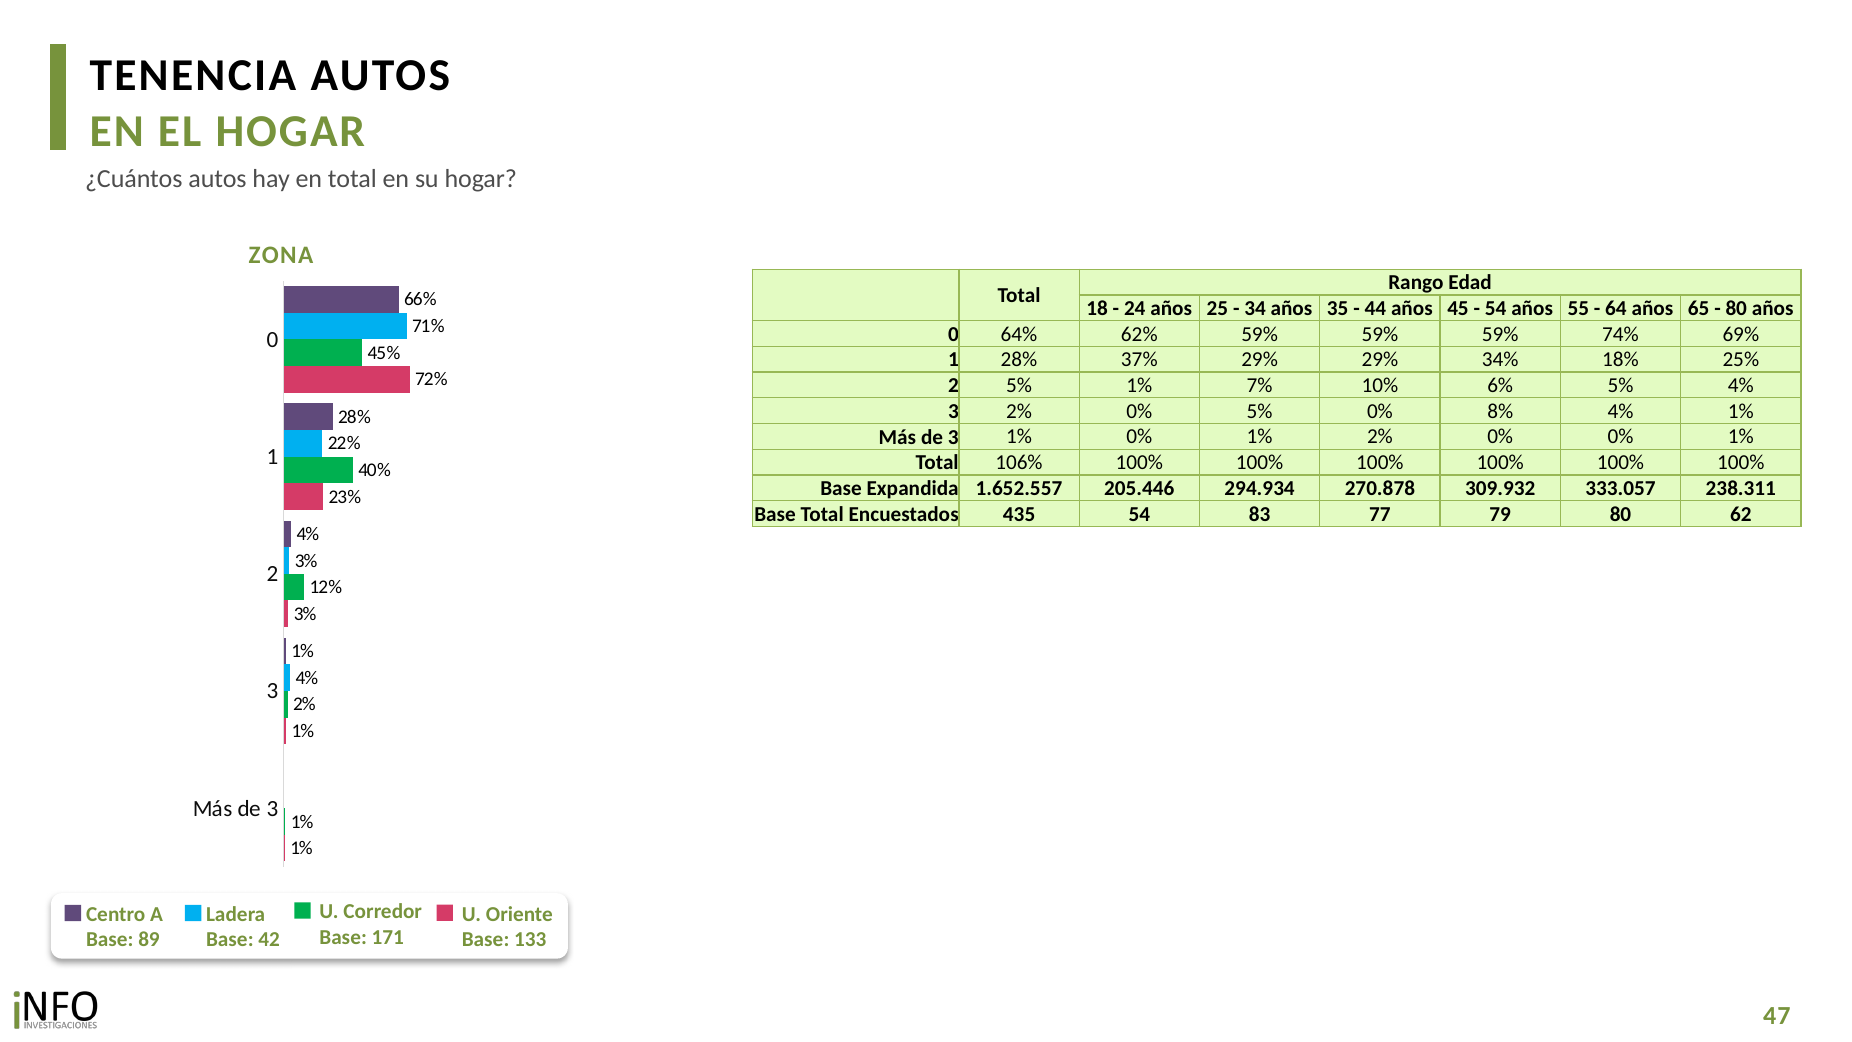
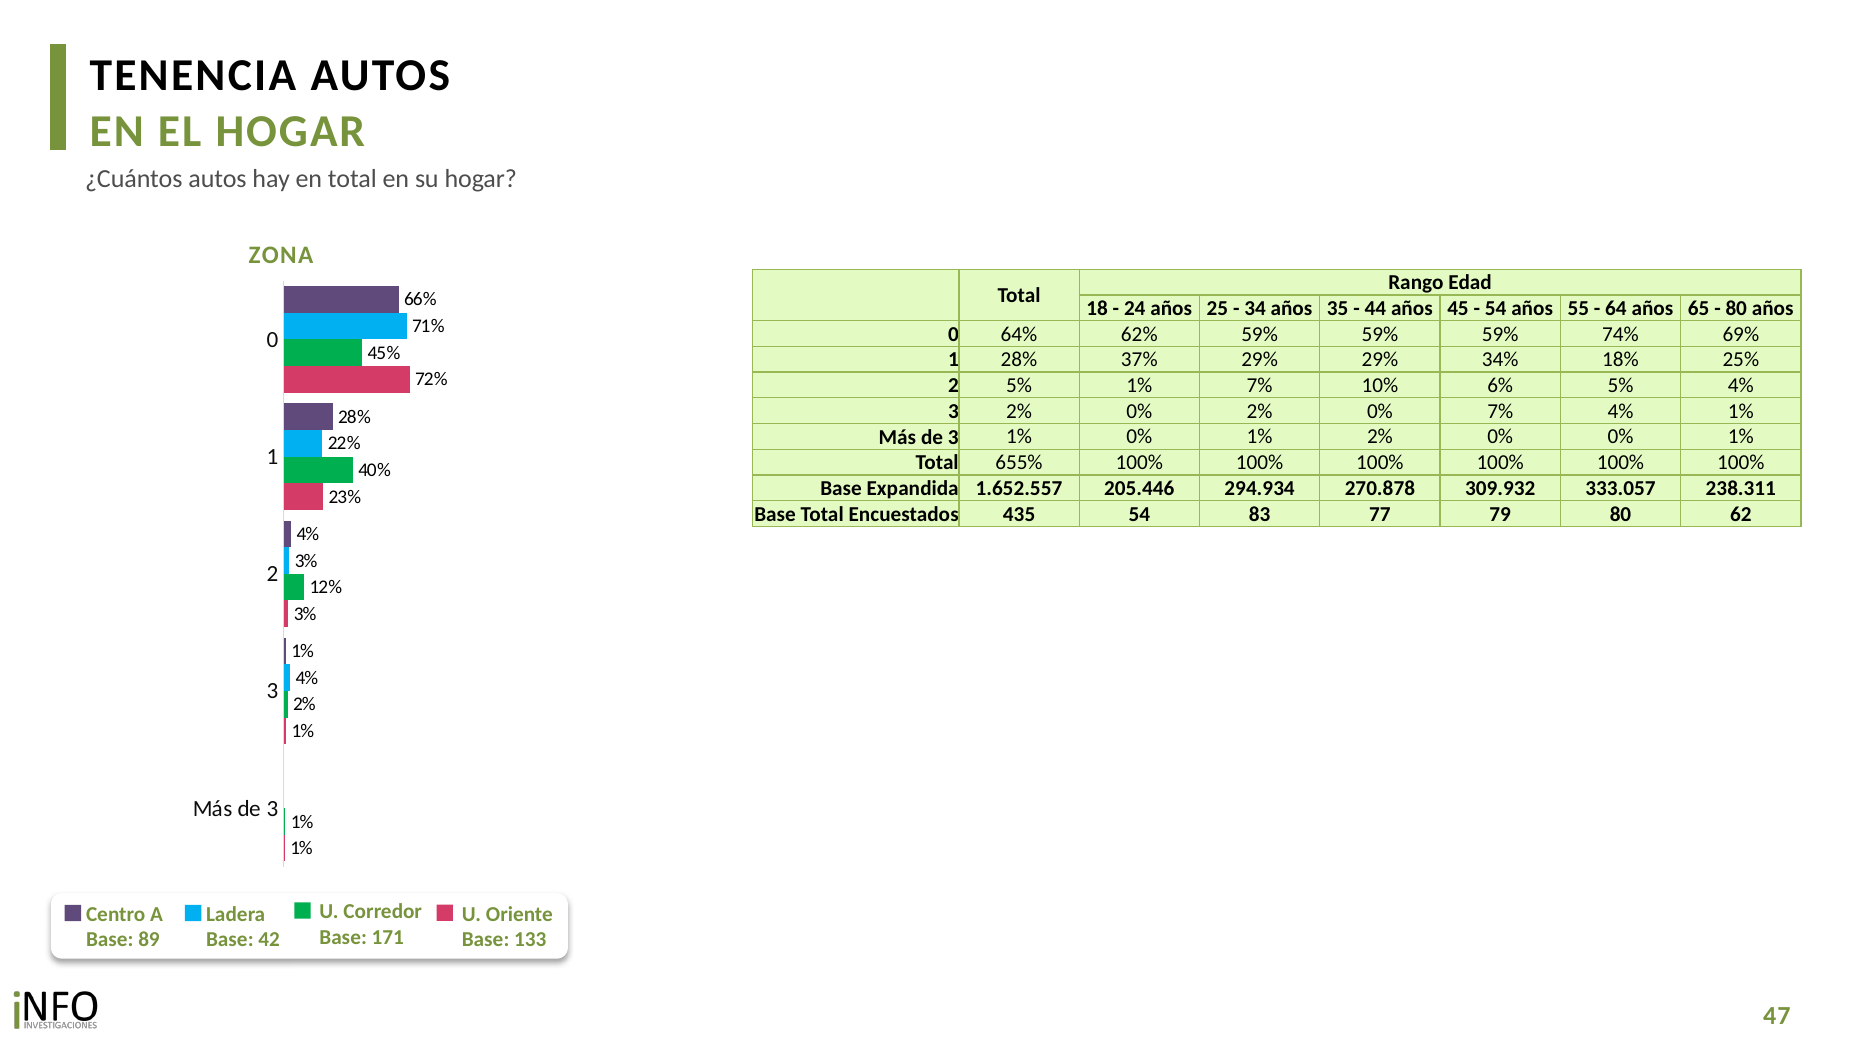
0% 5%: 5% -> 2%
0% 8%: 8% -> 7%
106%: 106% -> 655%
